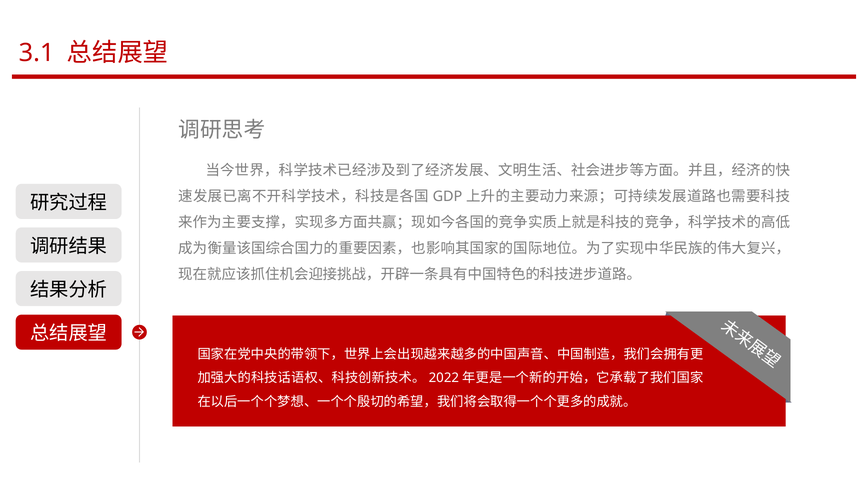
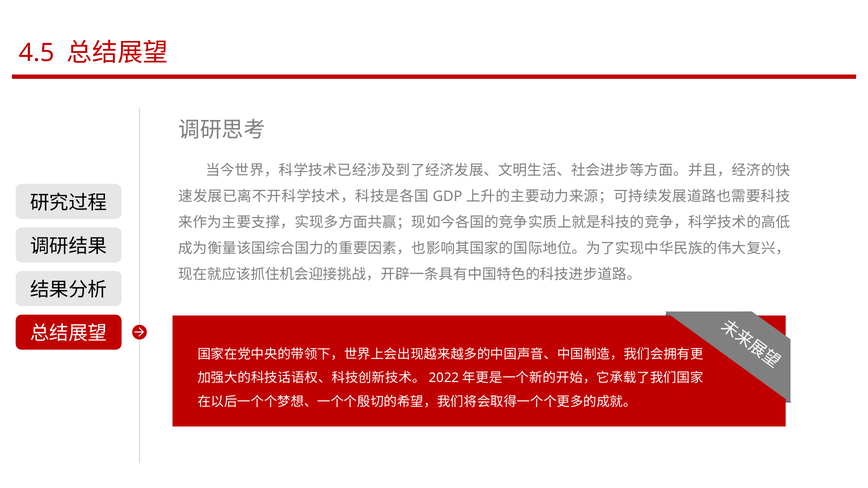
3.1: 3.1 -> 4.5
